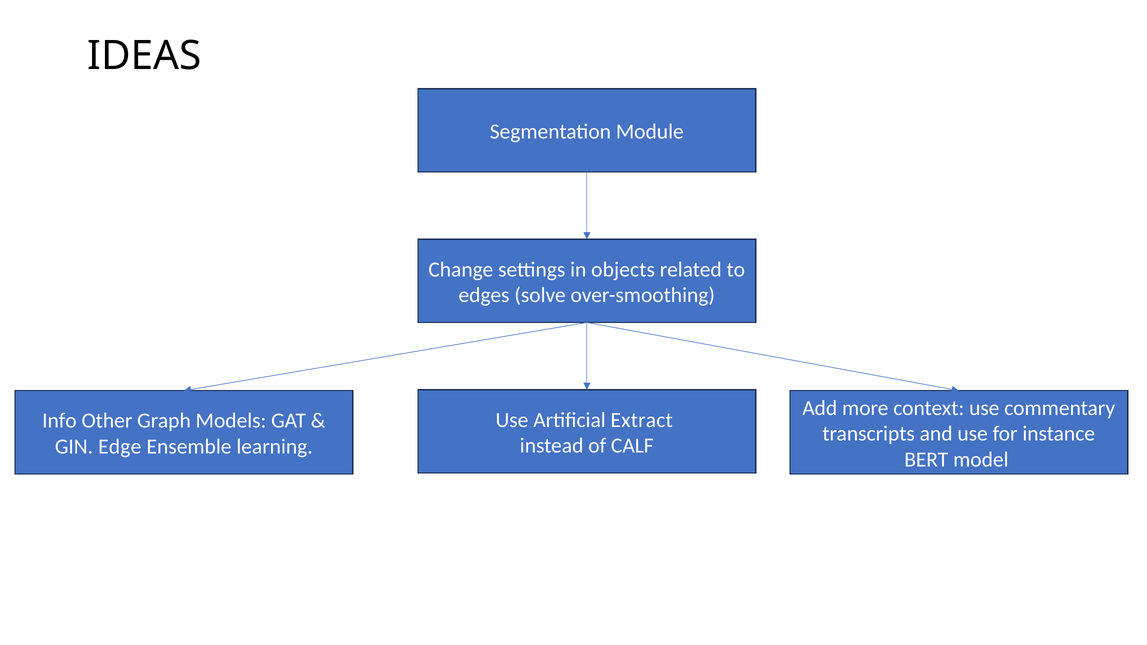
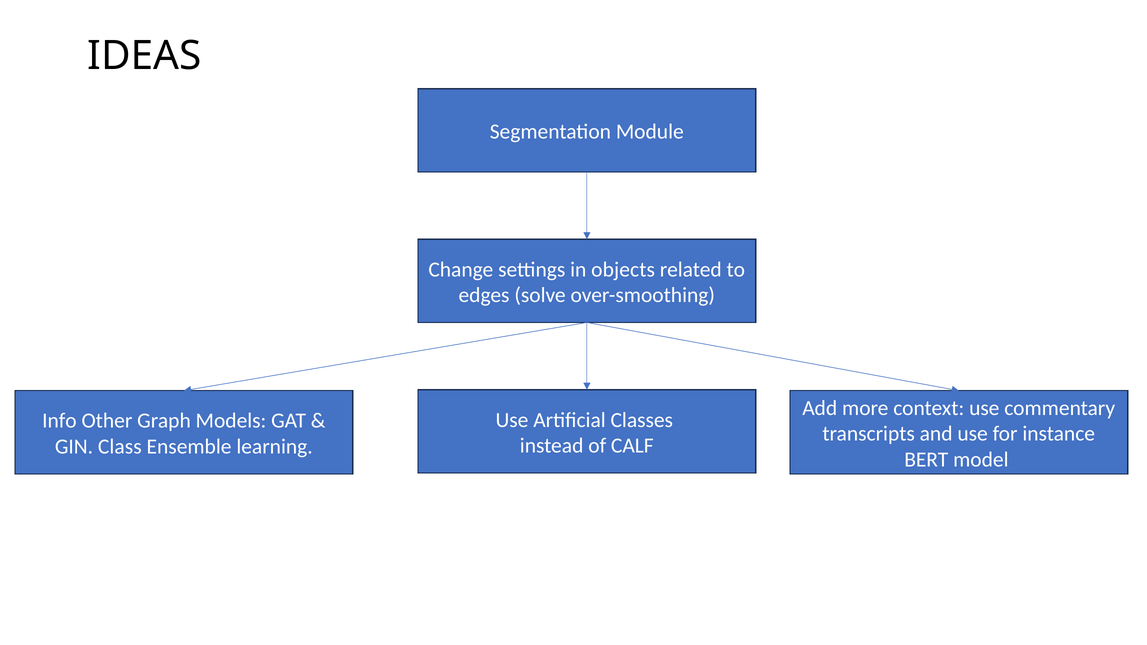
Extract: Extract -> Classes
Edge: Edge -> Class
